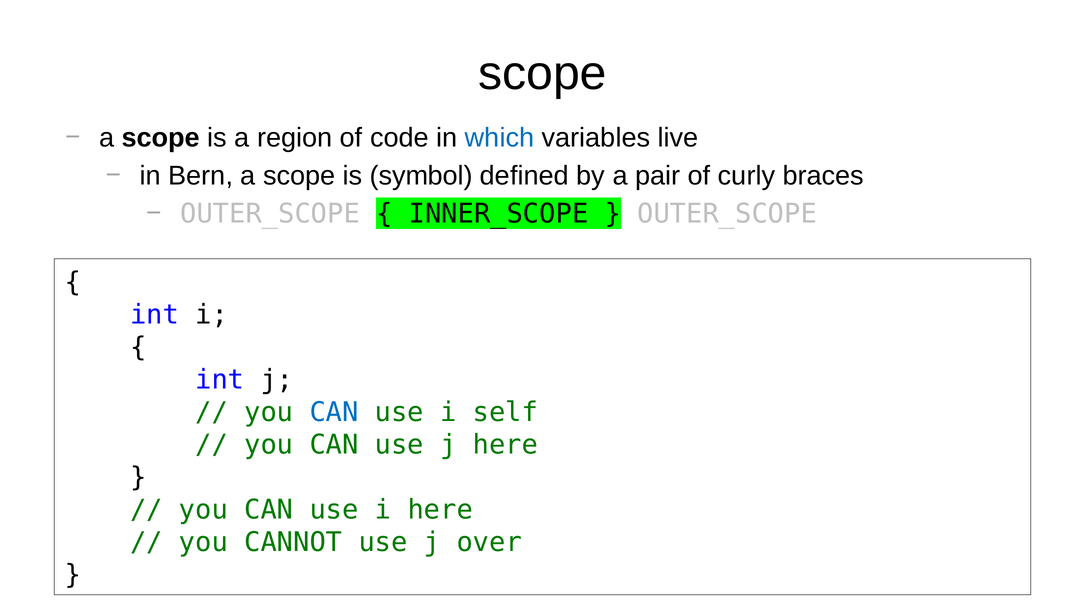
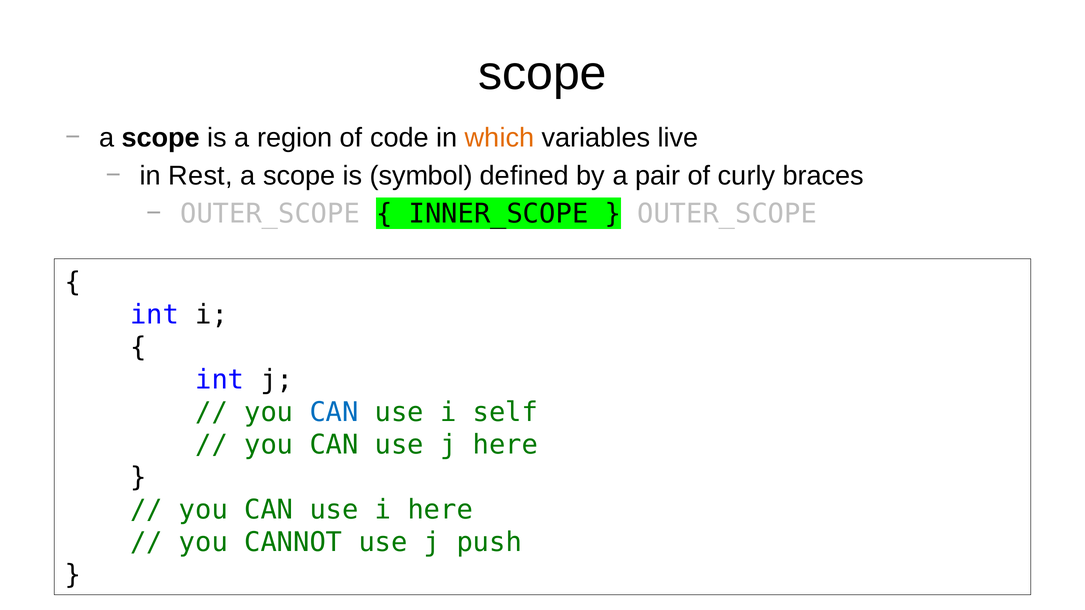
which colour: blue -> orange
Bern: Bern -> Rest
over: over -> push
